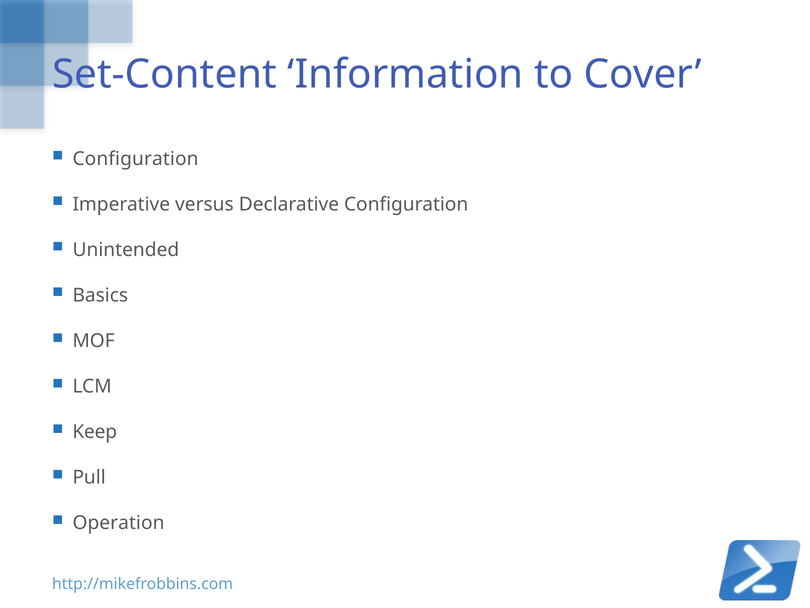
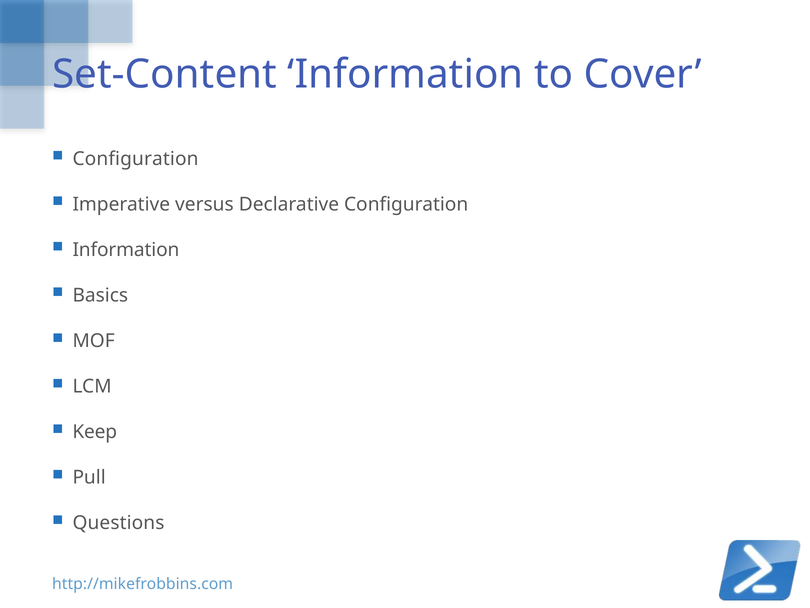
Unintended at (126, 250): Unintended -> Information
Operation: Operation -> Questions
